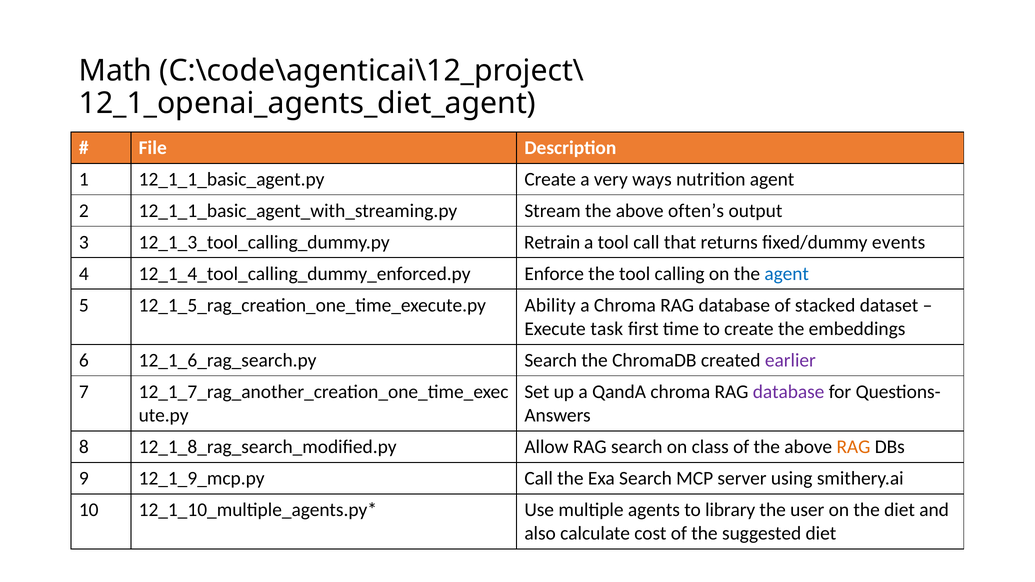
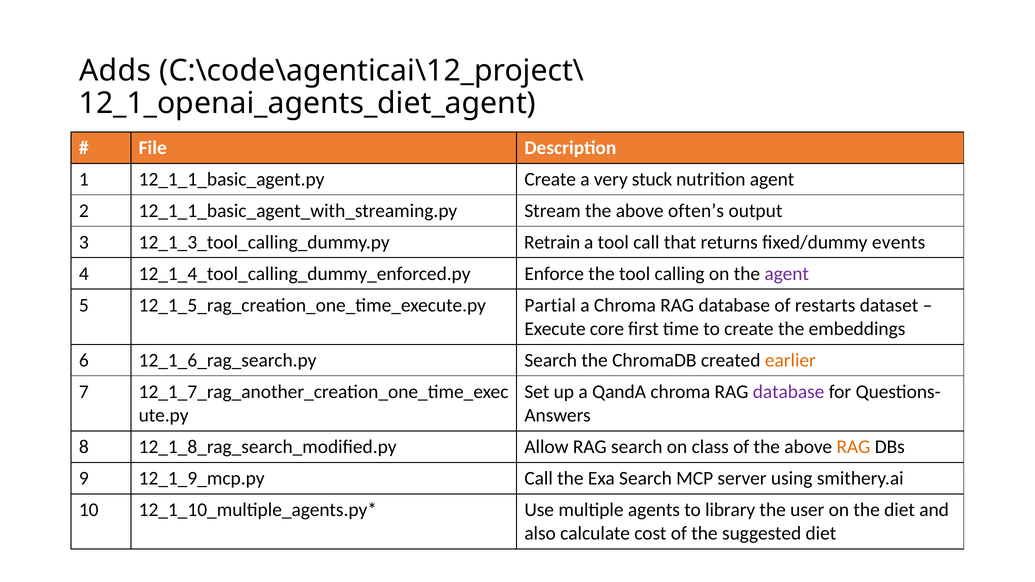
Math: Math -> Adds
ways: ways -> stuck
agent at (787, 274) colour: blue -> purple
Ability: Ability -> Partial
stacked: stacked -> restarts
task: task -> core
earlier colour: purple -> orange
